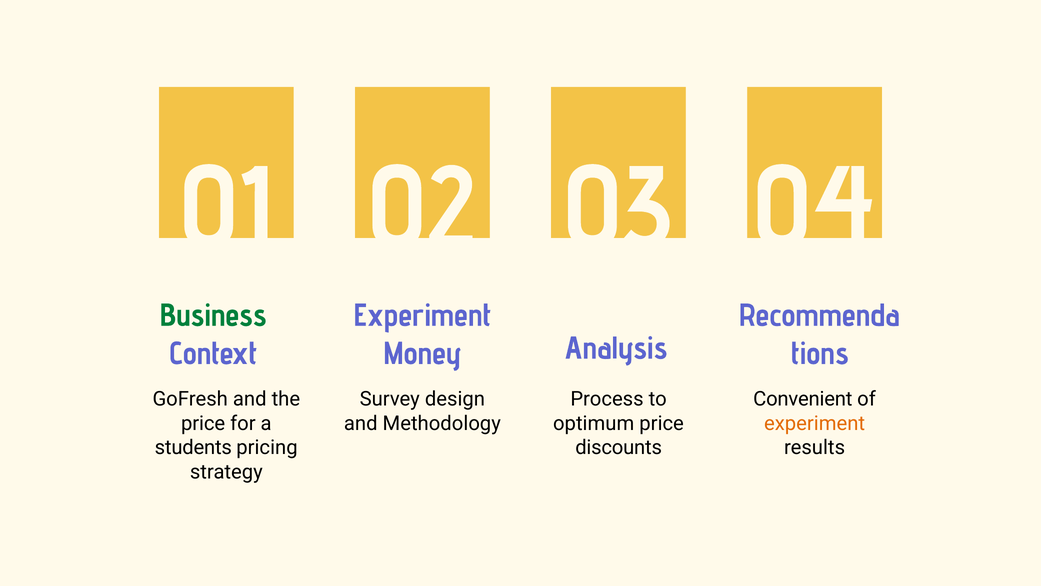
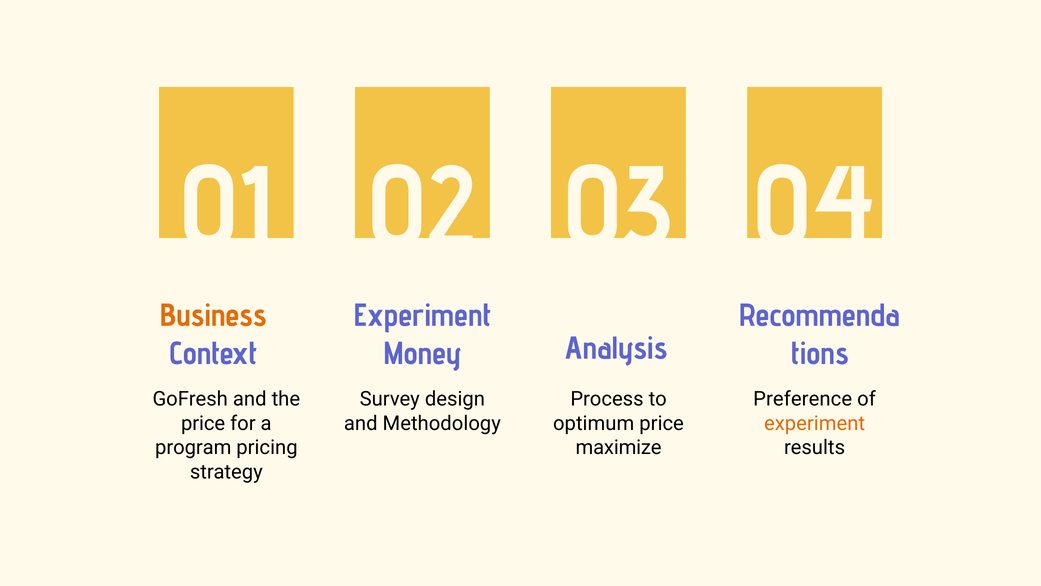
Business colour: green -> orange
Convenient: Convenient -> Preference
students: students -> program
discounts: discounts -> maximize
